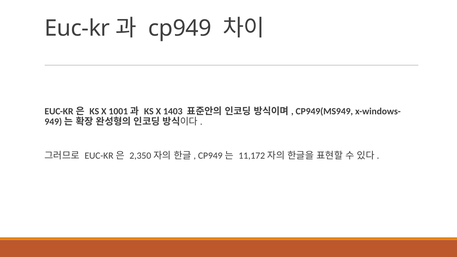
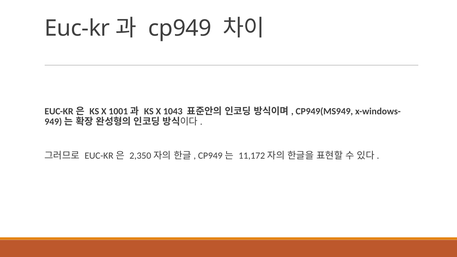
1403: 1403 -> 1043
